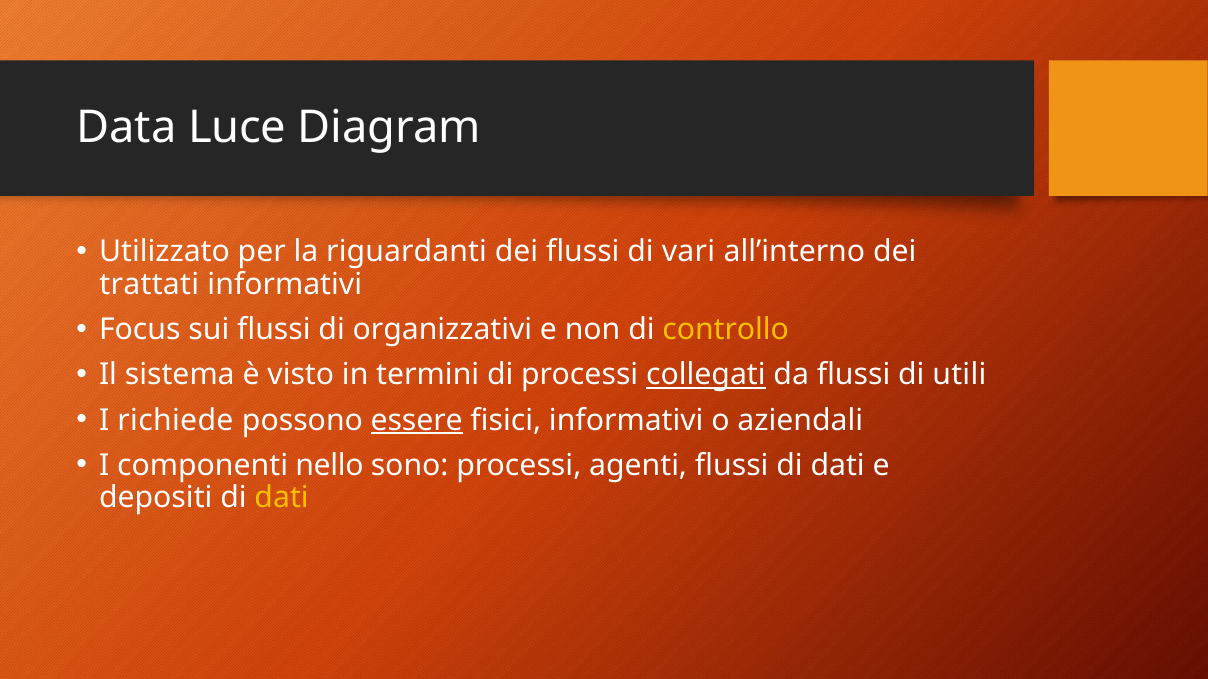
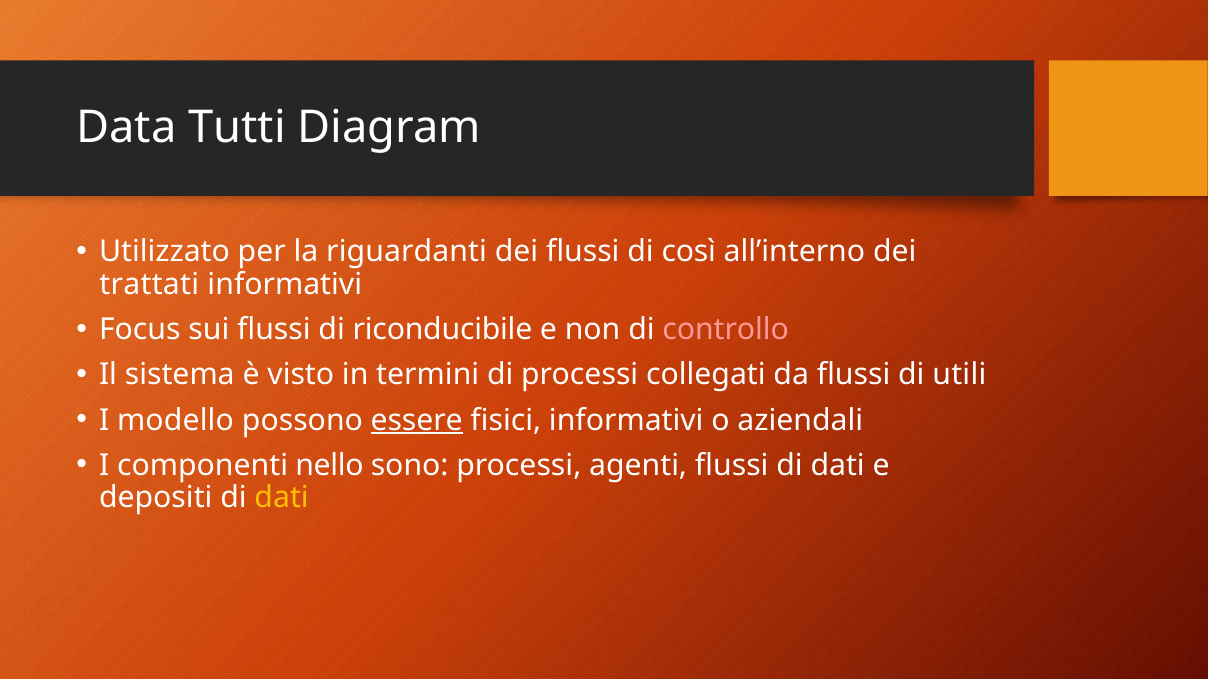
Luce: Luce -> Tutti
vari: vari -> così
organizzativi: organizzativi -> riconducibile
controllo colour: yellow -> pink
collegati underline: present -> none
richiede: richiede -> modello
